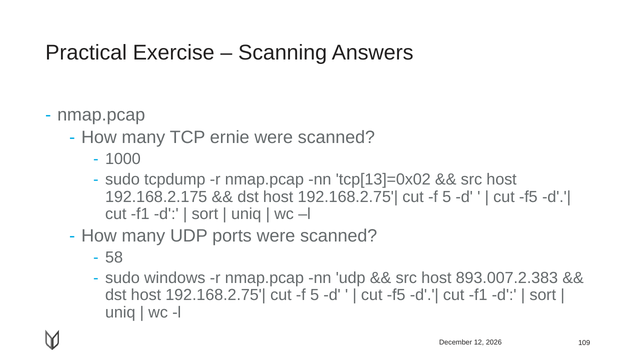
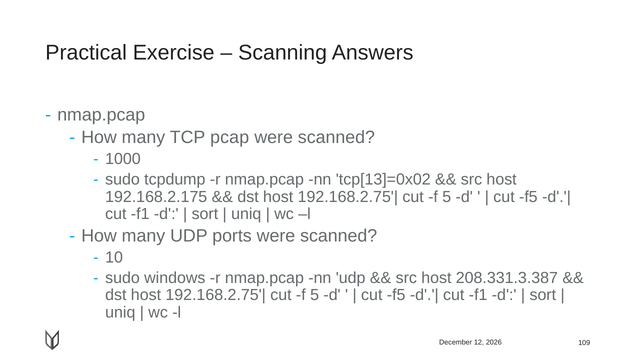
ernie: ernie -> pcap
58: 58 -> 10
893.007.2.383: 893.007.2.383 -> 208.331.3.387
